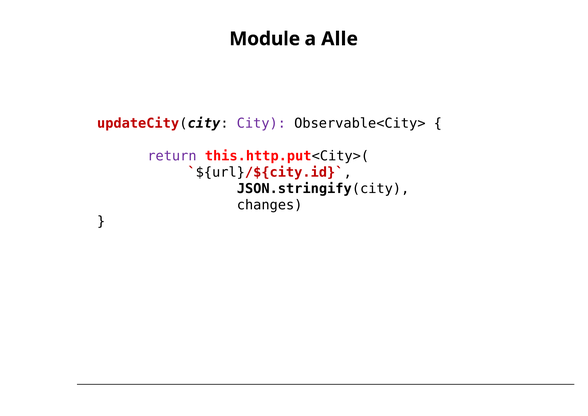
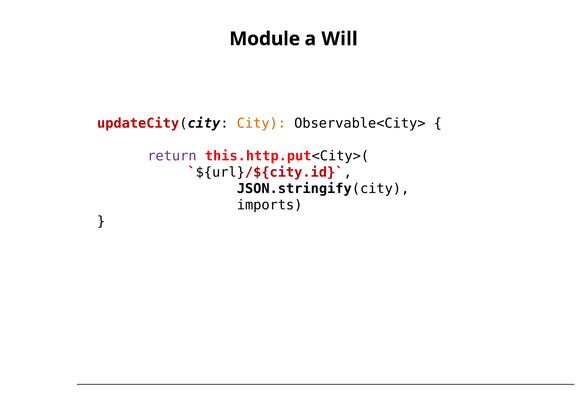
Alle: Alle -> Will
City colour: purple -> orange
changes: changes -> imports
